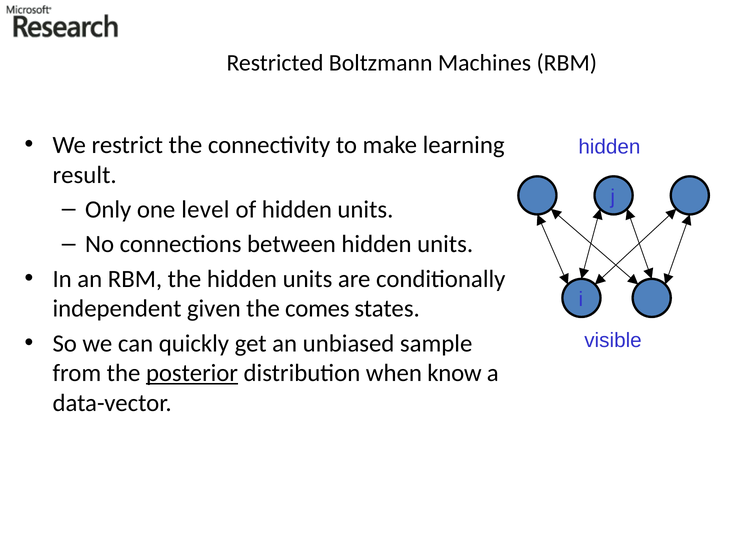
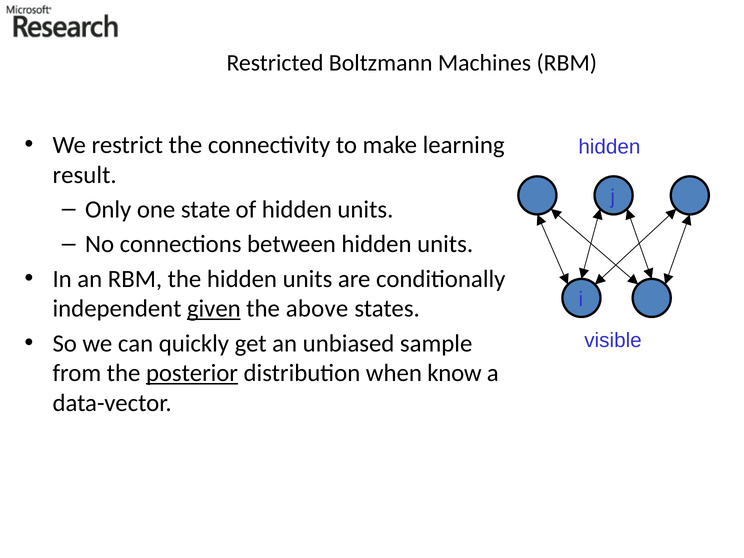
level: level -> state
given underline: none -> present
comes: comes -> above
